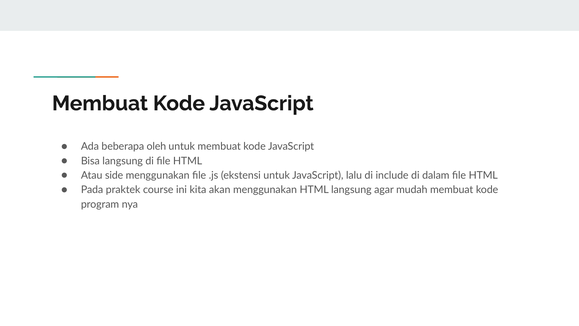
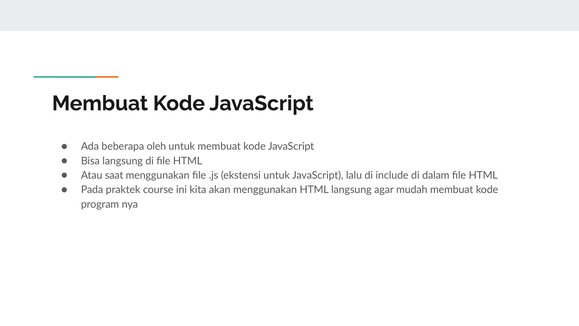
side: side -> saat
